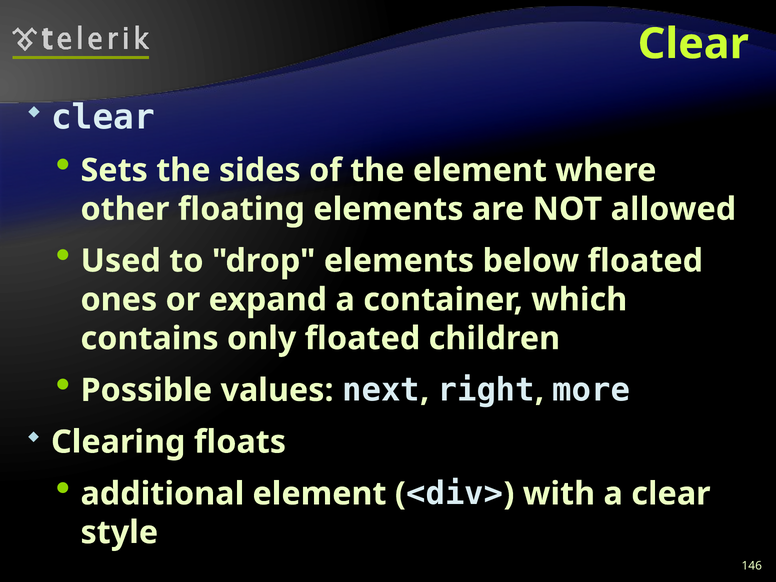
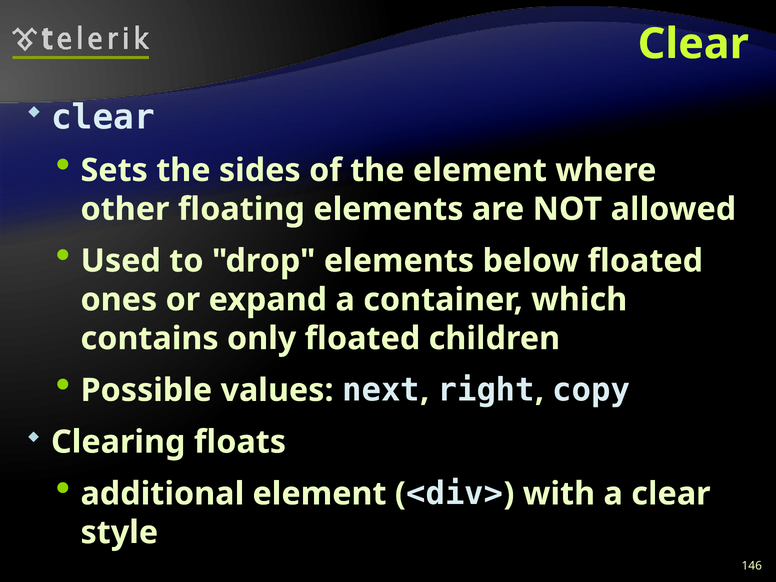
more: more -> copy
